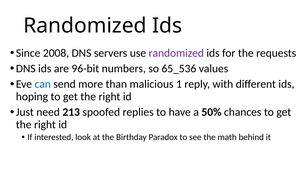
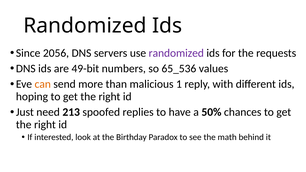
2008: 2008 -> 2056
96-bit: 96-bit -> 49-bit
can colour: blue -> orange
